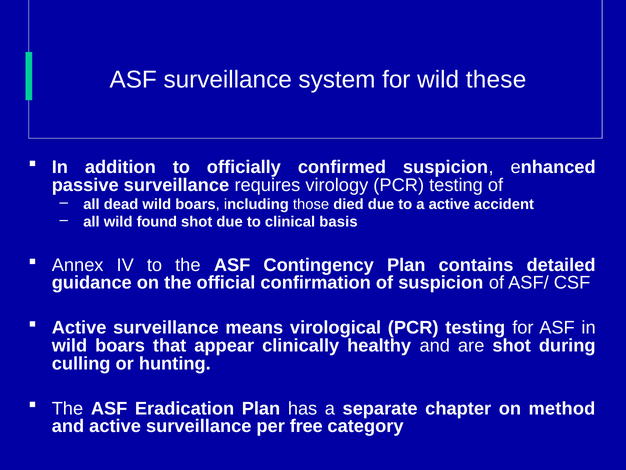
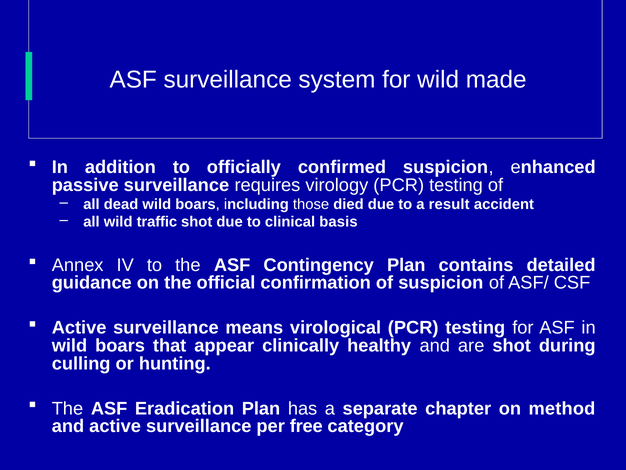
these: these -> made
a active: active -> result
found: found -> traffic
